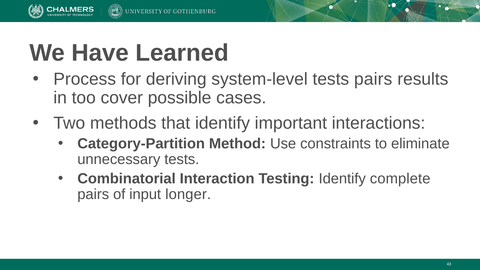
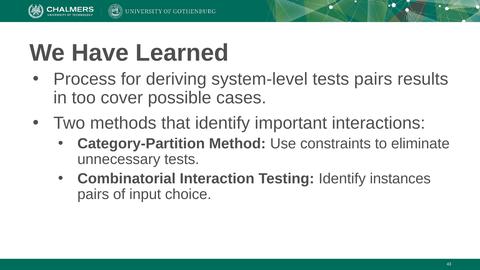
complete: complete -> instances
longer: longer -> choice
